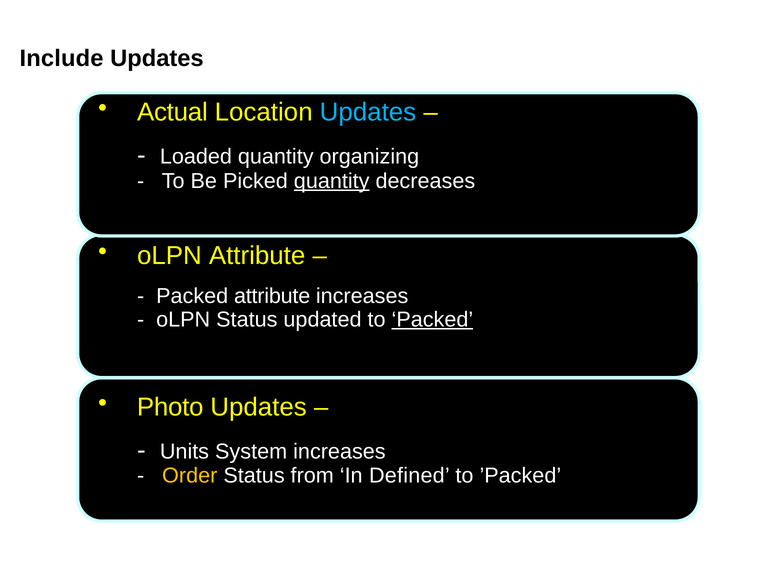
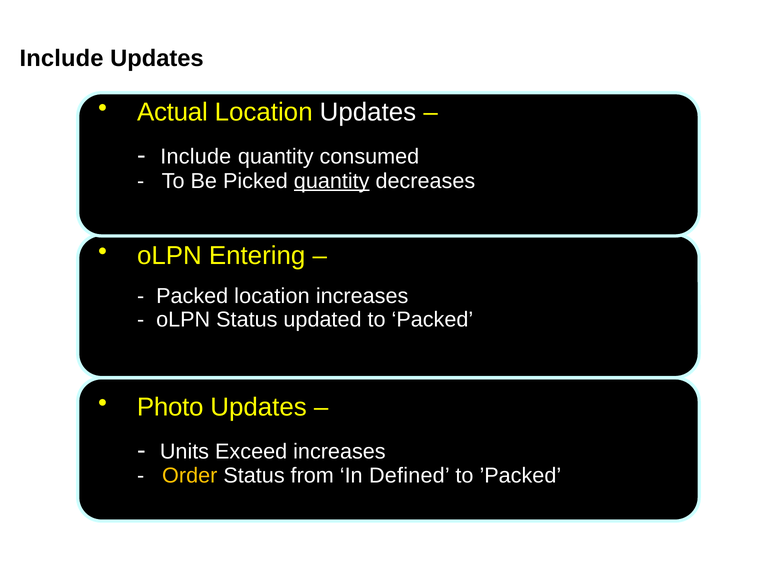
Updates at (368, 112) colour: light blue -> white
Loaded at (196, 157): Loaded -> Include
organizing: organizing -> consumed
oLPN Attribute: Attribute -> Entering
Packed attribute: attribute -> location
Packed at (432, 319) underline: present -> none
System: System -> Exceed
